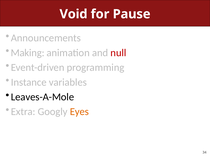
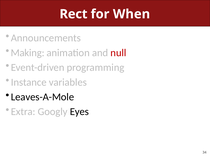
Void: Void -> Rect
Pause: Pause -> When
Eyes colour: orange -> black
